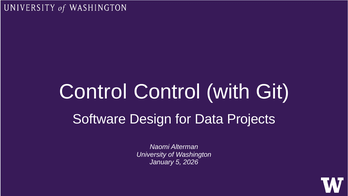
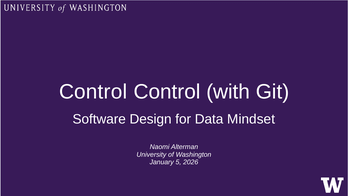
Projects: Projects -> Mindset
